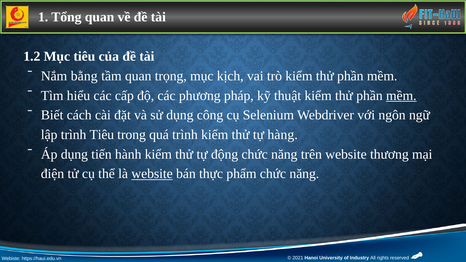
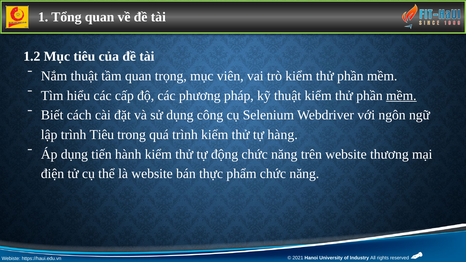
Nắm bằng: bằng -> thuật
kịch: kịch -> viên
website at (152, 174) underline: present -> none
